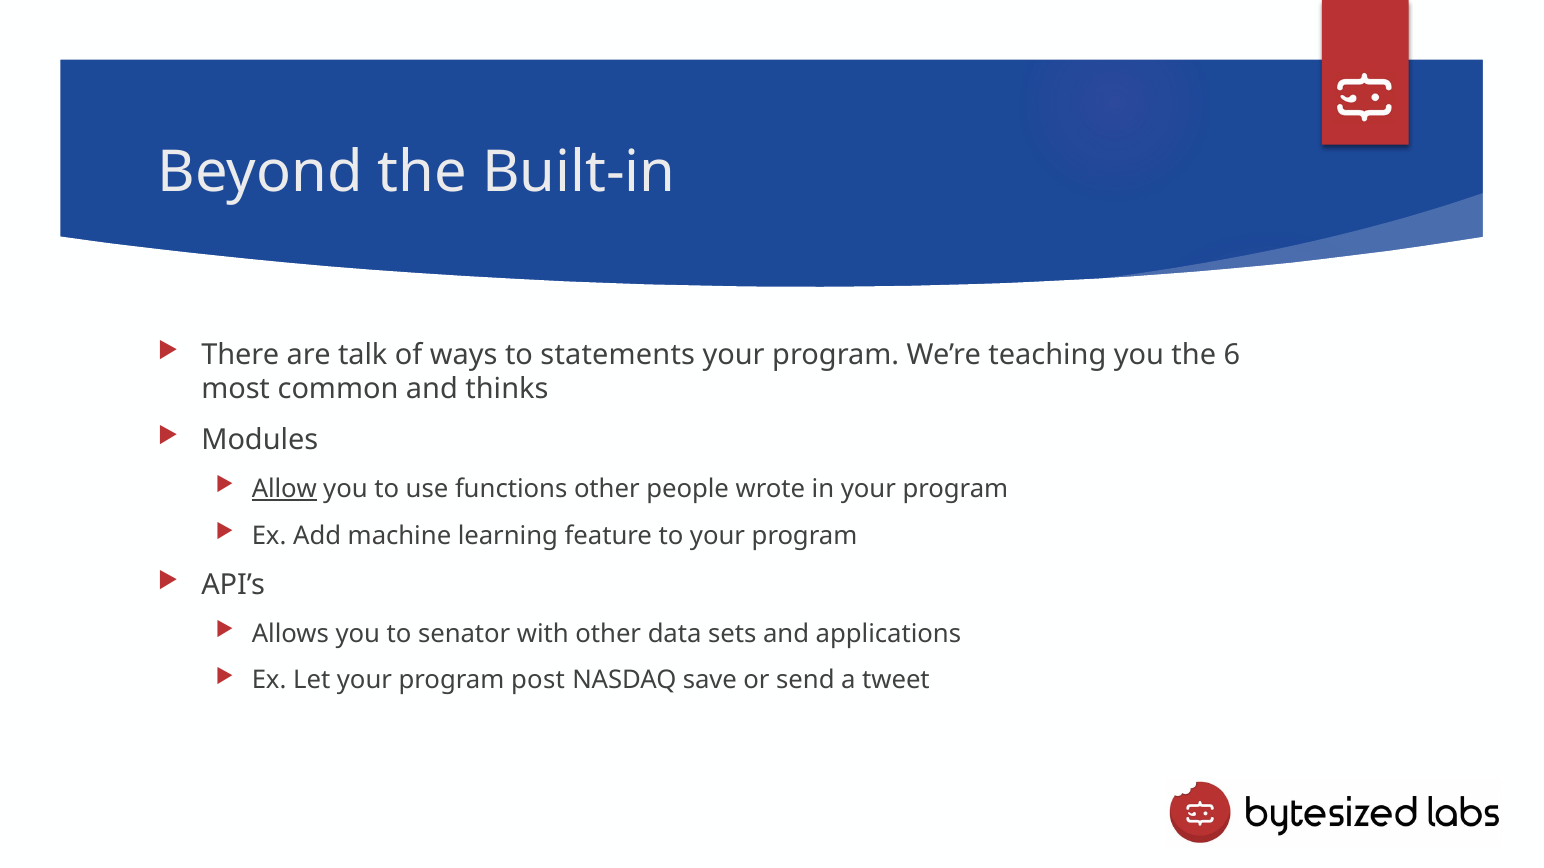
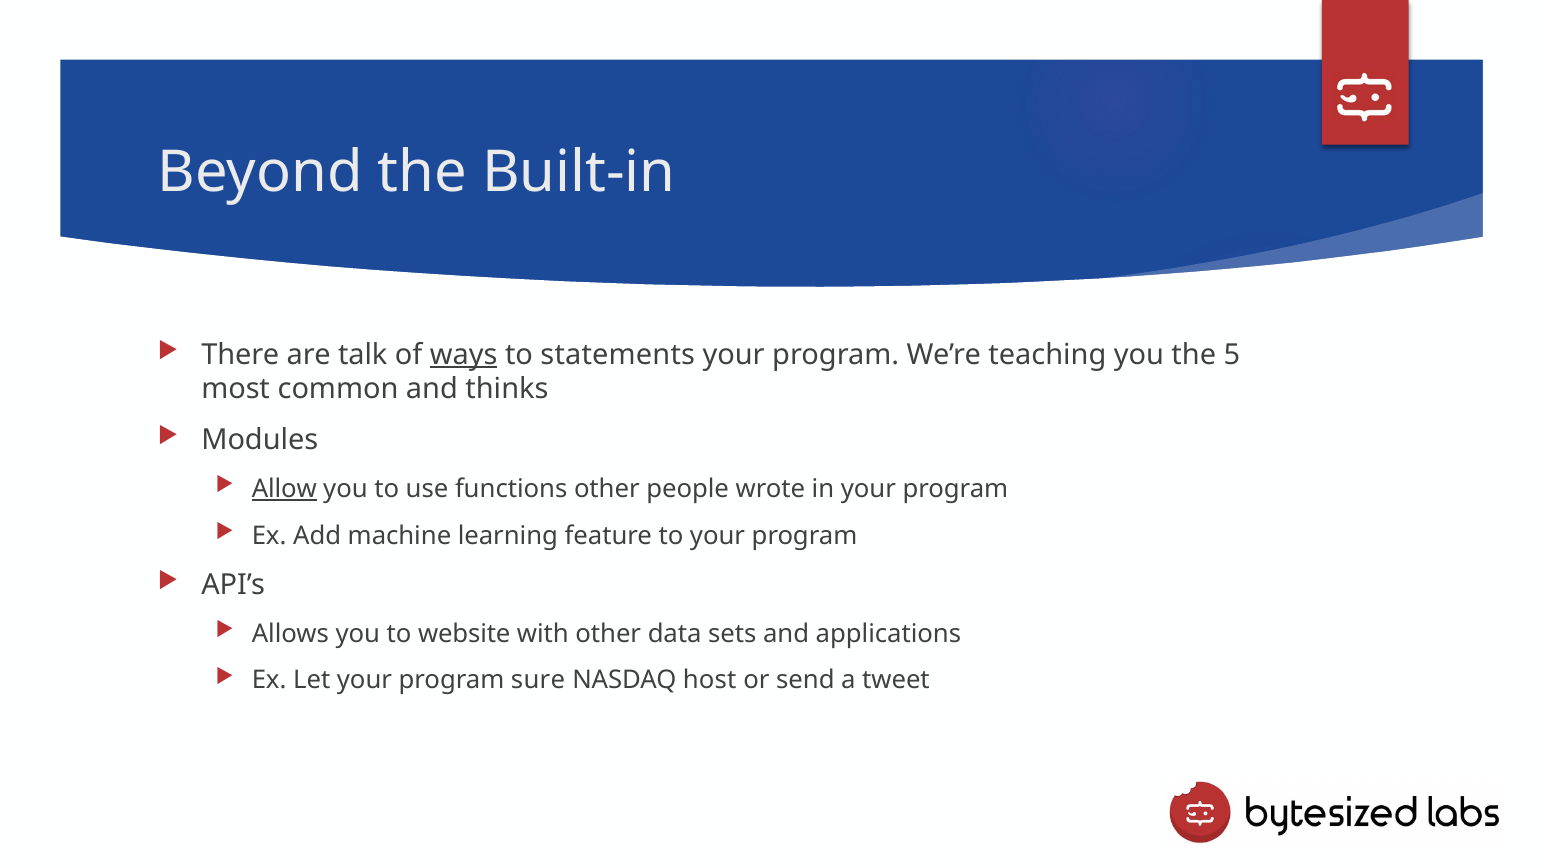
ways underline: none -> present
6: 6 -> 5
senator: senator -> website
post: post -> sure
save: save -> host
